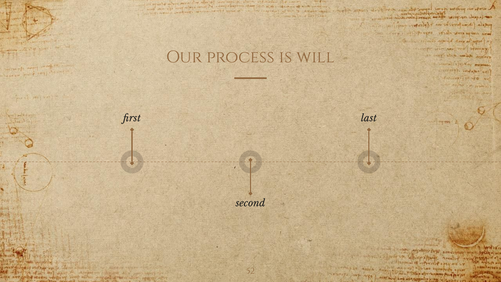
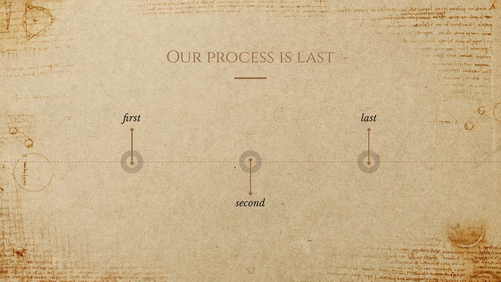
is will: will -> last
